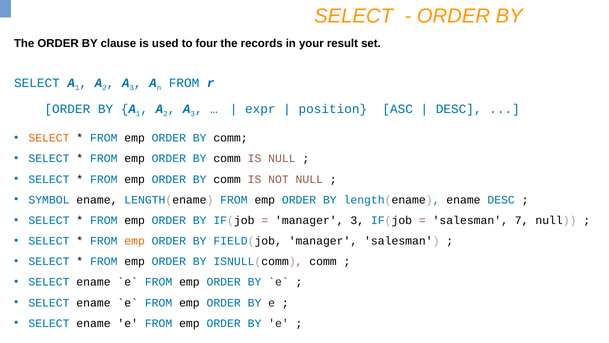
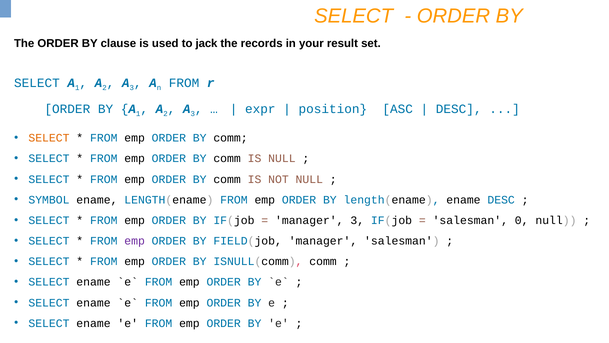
four: four -> jack
7: 7 -> 0
emp at (135, 241) colour: orange -> purple
